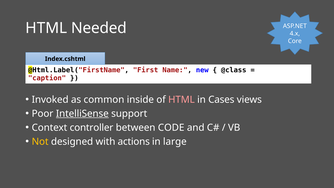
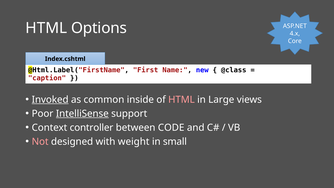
Needed: Needed -> Options
Invoked underline: none -> present
Cases: Cases -> Large
Not colour: yellow -> pink
actions: actions -> weight
large: large -> small
